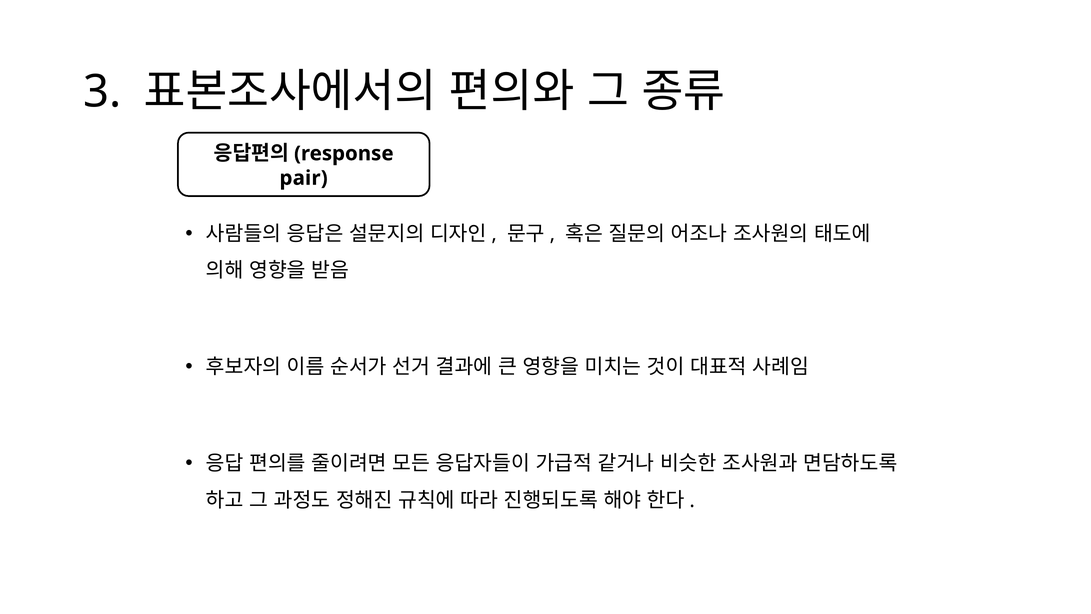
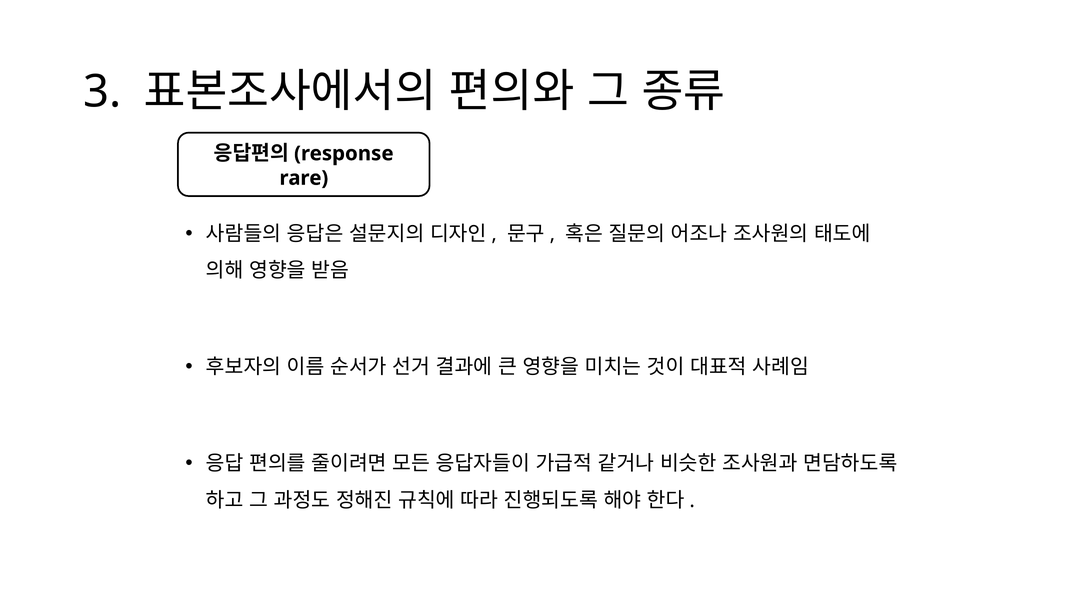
pair: pair -> rare
